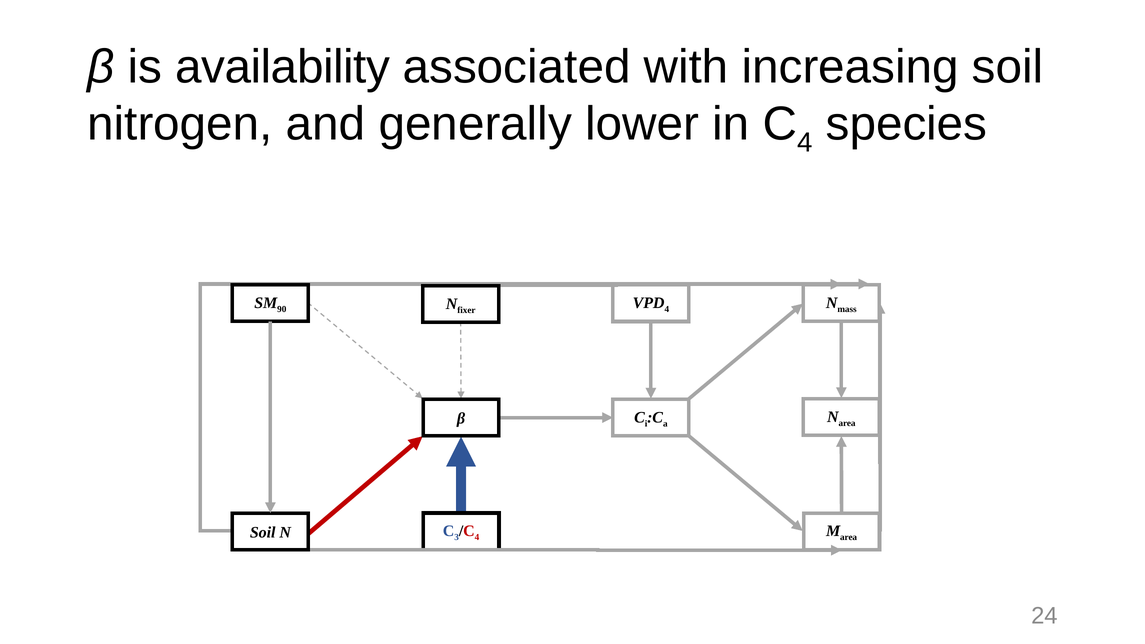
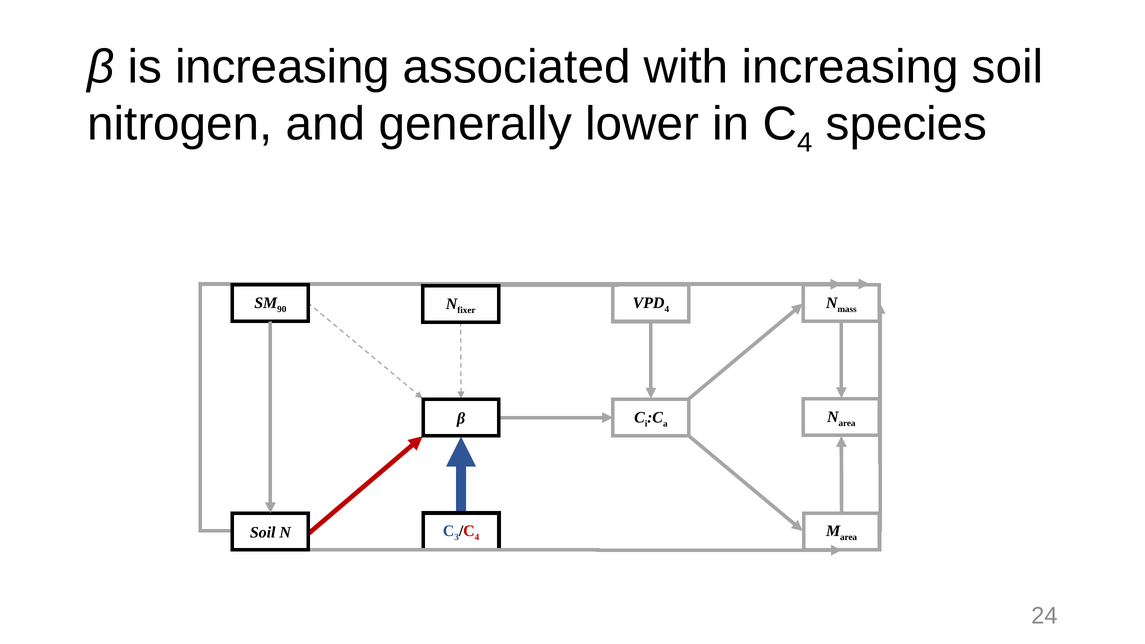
is availability: availability -> increasing
